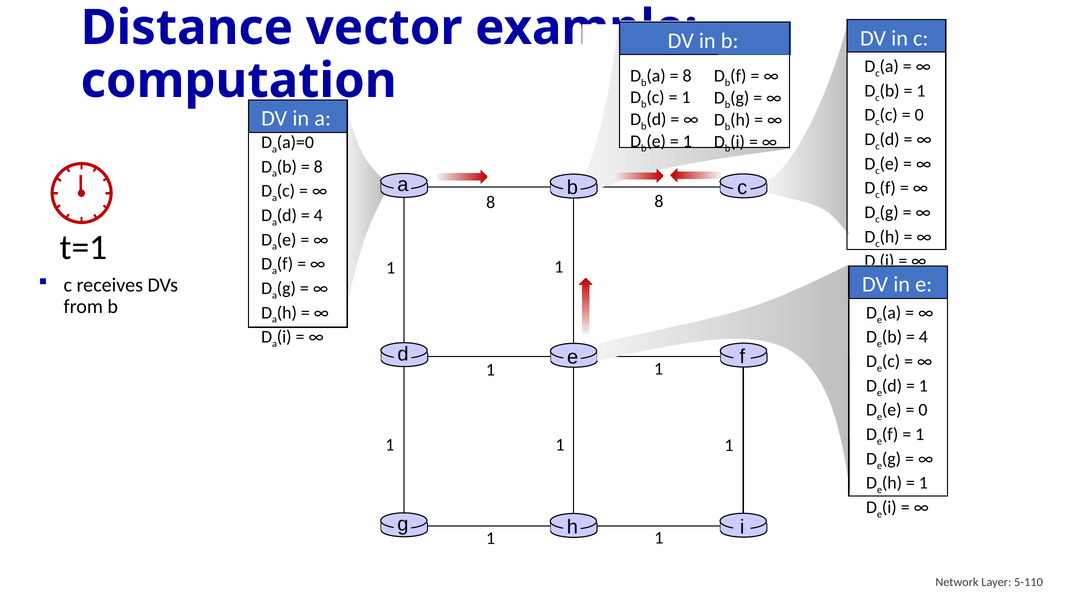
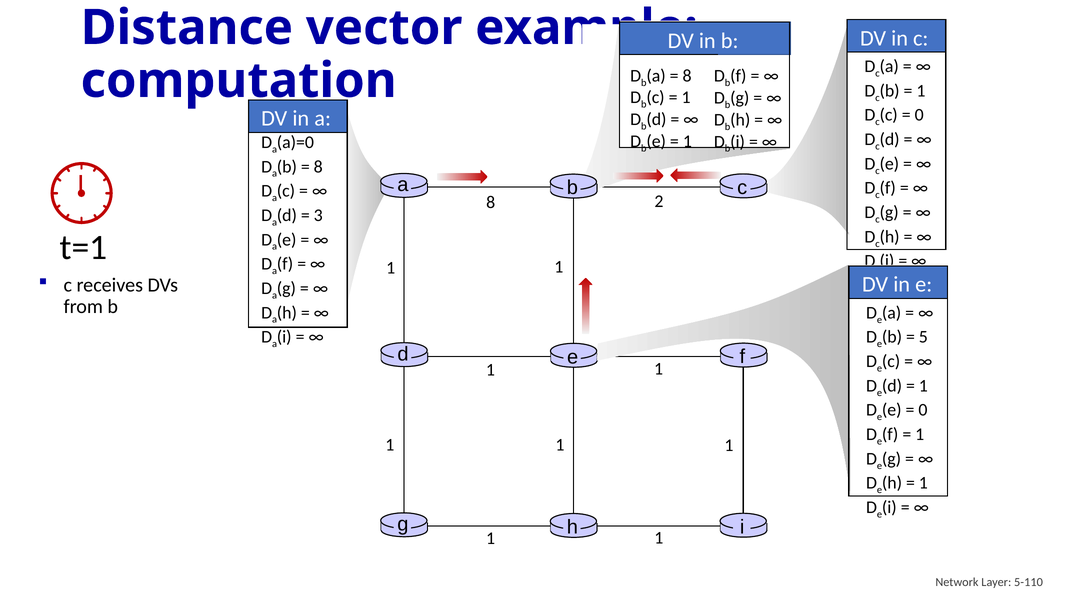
8 8: 8 -> 2
4 at (318, 215): 4 -> 3
4 at (923, 337): 4 -> 5
